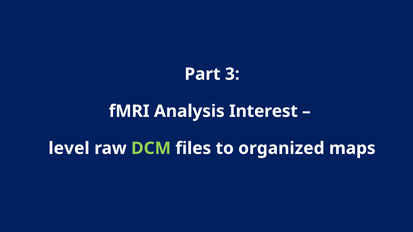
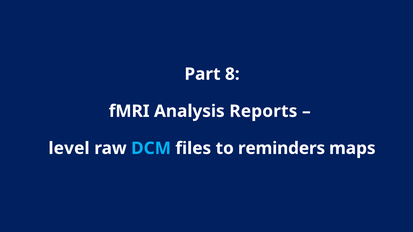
3: 3 -> 8
Interest: Interest -> Reports
DCM colour: light green -> light blue
organized: organized -> reminders
